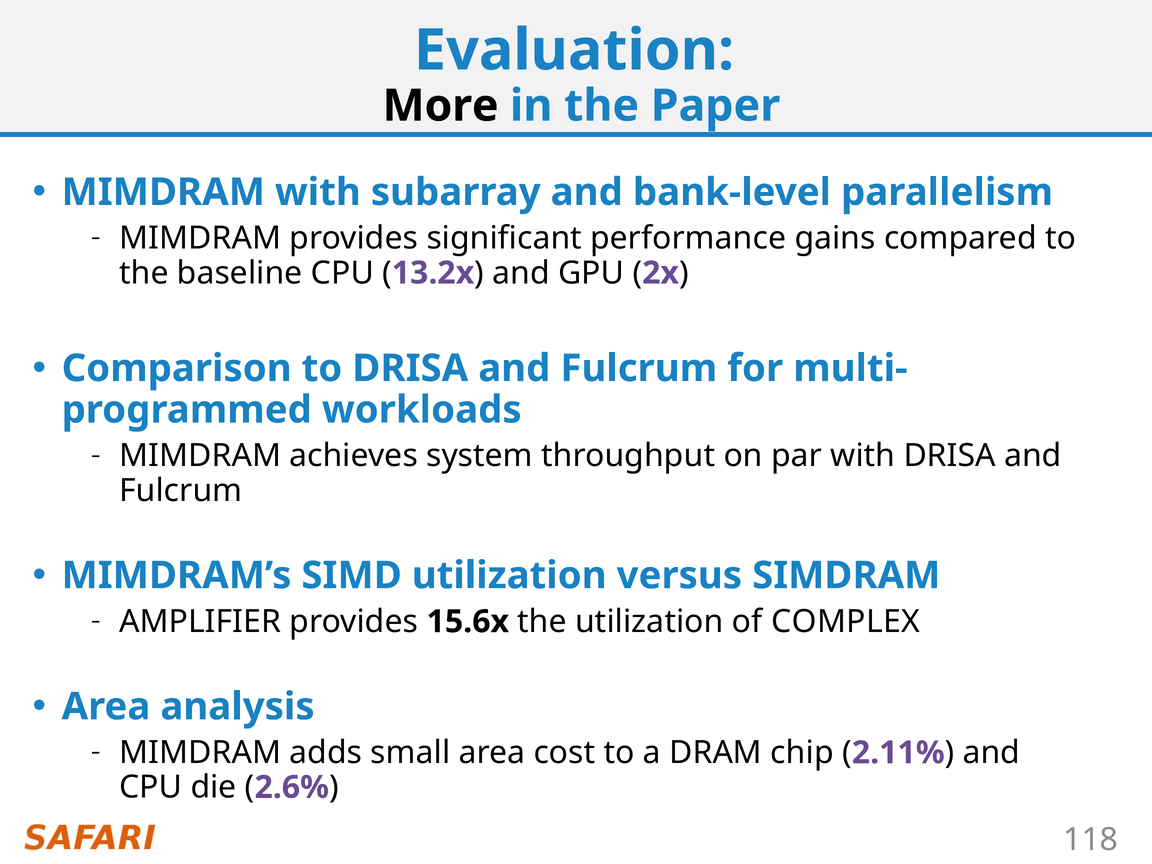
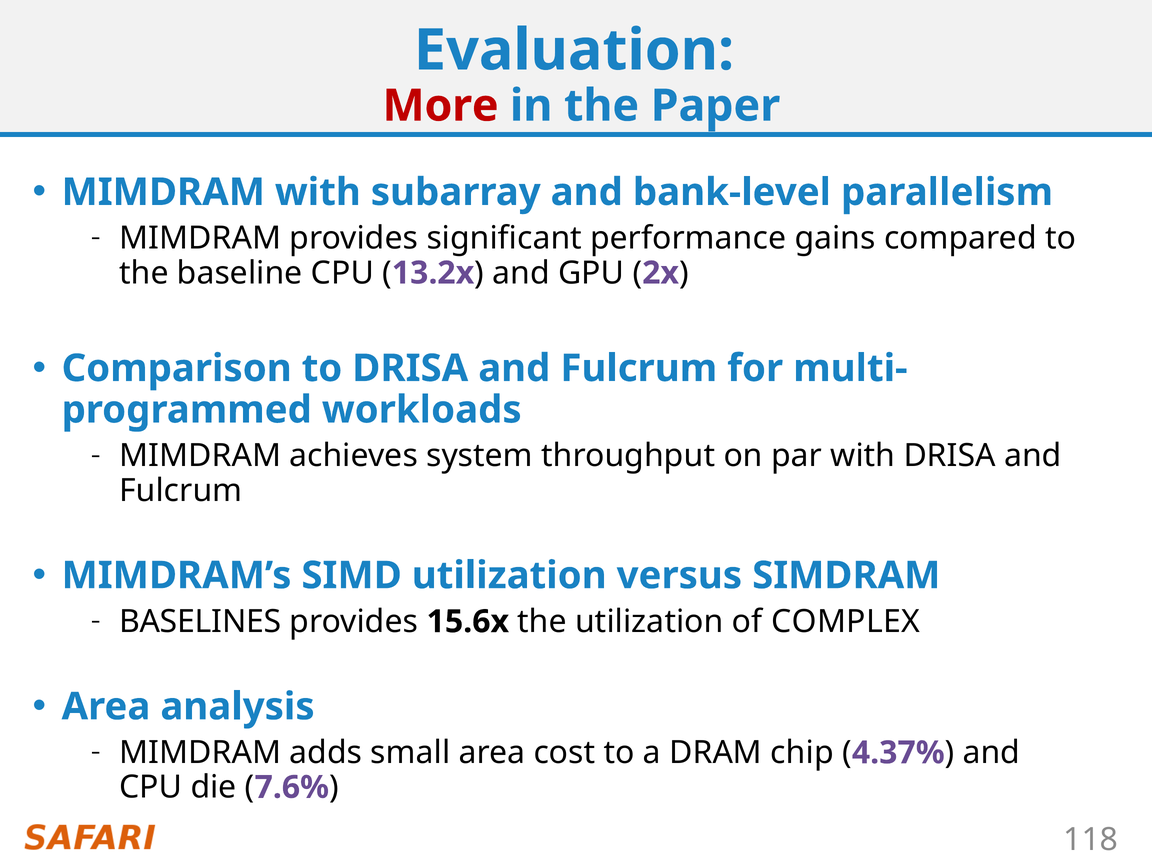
More colour: black -> red
AMPLIFIER: AMPLIFIER -> BASELINES
2.11%: 2.11% -> 4.37%
2.6%: 2.6% -> 7.6%
